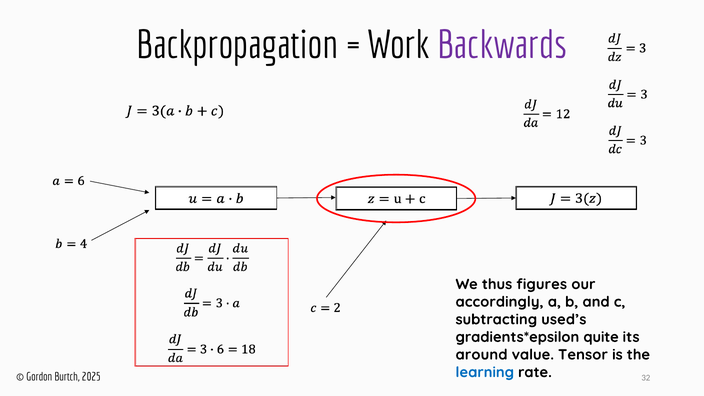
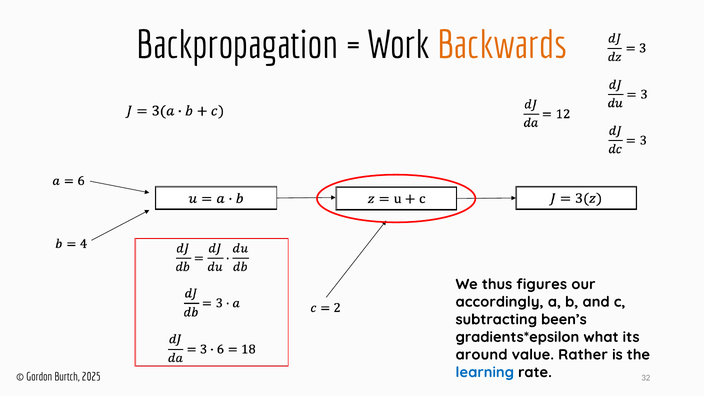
Backwards colour: purple -> orange
used’s: used’s -> been’s
quite: quite -> what
Tensor: Tensor -> Rather
